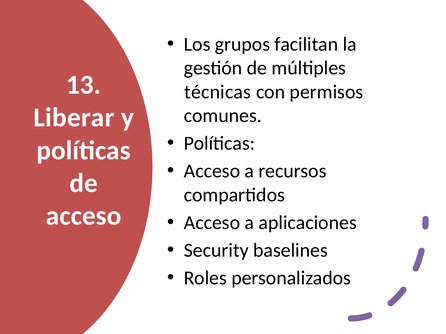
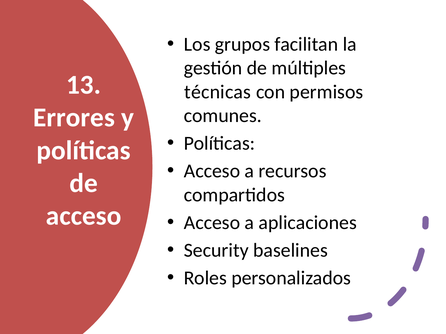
Liberar: Liberar -> Errores
